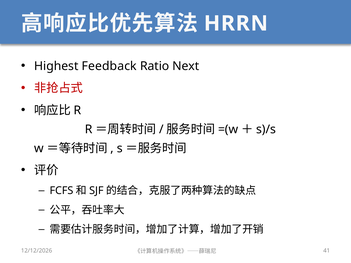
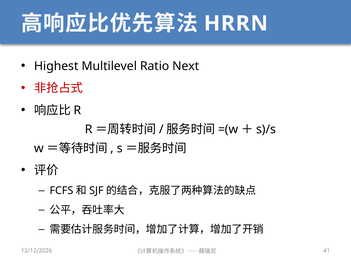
Feedback: Feedback -> Multilevel
